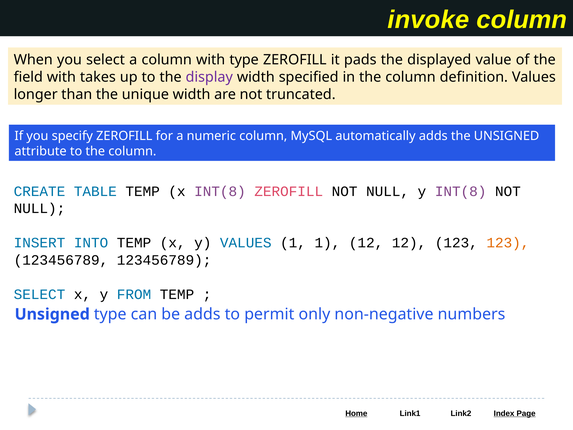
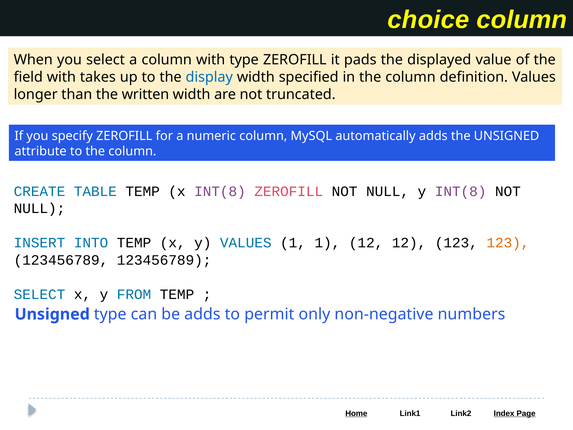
invoke: invoke -> choice
display colour: purple -> blue
unique: unique -> written
